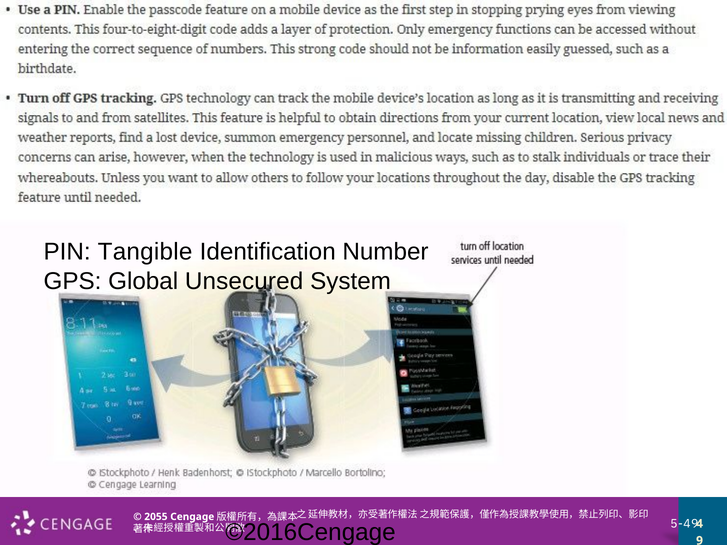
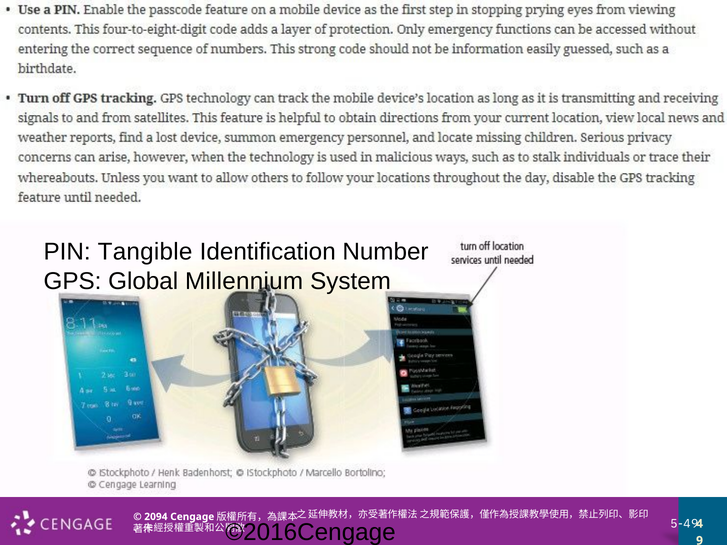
Unsecured: Unsecured -> Millennium
2055: 2055 -> 2094
